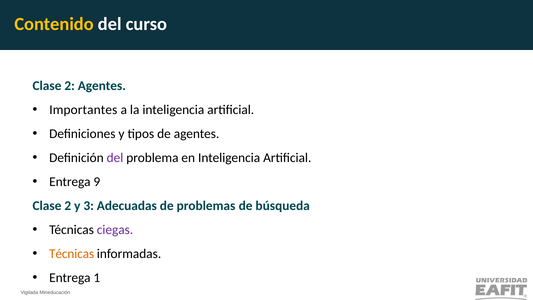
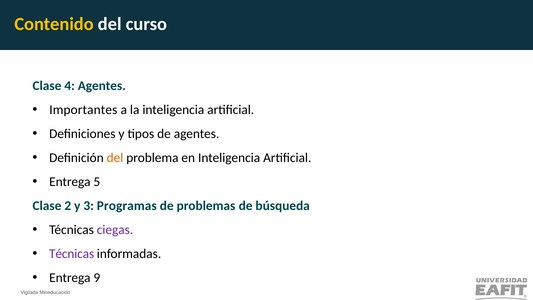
2 at (70, 86): 2 -> 4
del at (115, 158) colour: purple -> orange
9: 9 -> 5
Adecuadas: Adecuadas -> Programas
Técnicas at (72, 254) colour: orange -> purple
1: 1 -> 9
